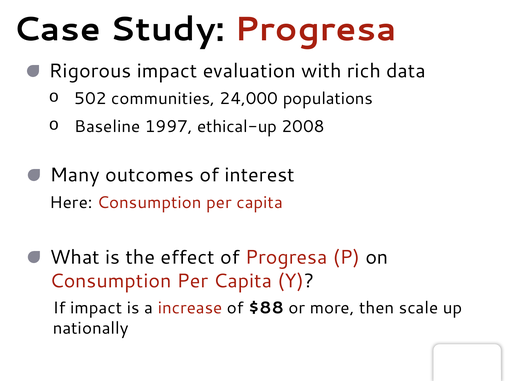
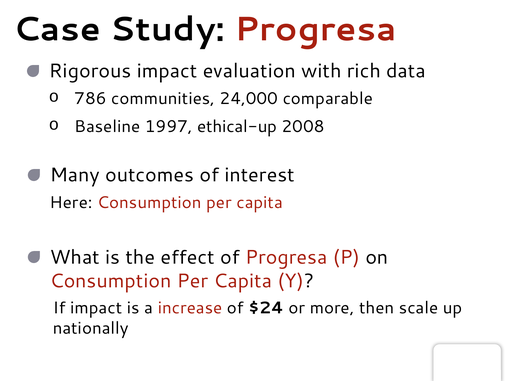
502: 502 -> 786
populations: populations -> comparable
$88: $88 -> $24
